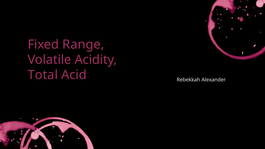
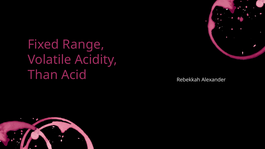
Total: Total -> Than
